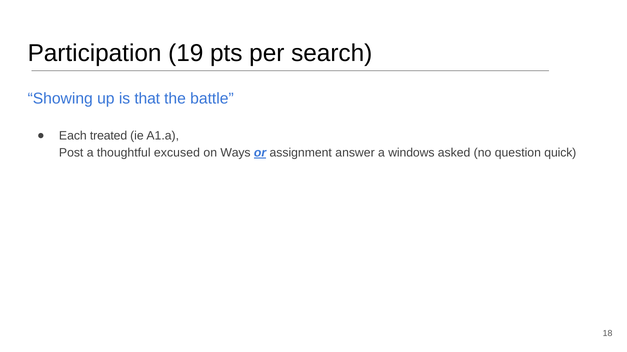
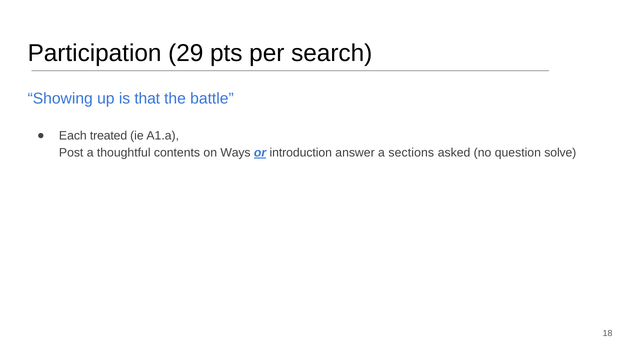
19: 19 -> 29
excused: excused -> contents
assignment: assignment -> introduction
windows: windows -> sections
quick: quick -> solve
